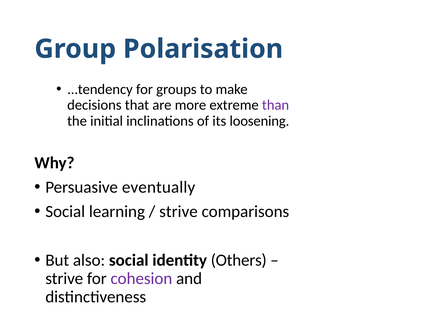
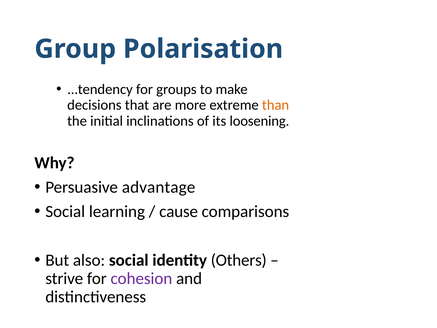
than colour: purple -> orange
eventually: eventually -> advantage
strive at (179, 211): strive -> cause
